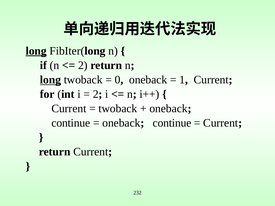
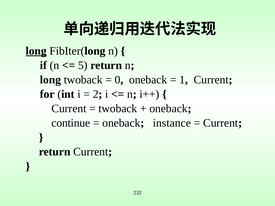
2 at (83, 65): 2 -> 5
long at (50, 80) underline: present -> none
continue at (172, 123): continue -> instance
